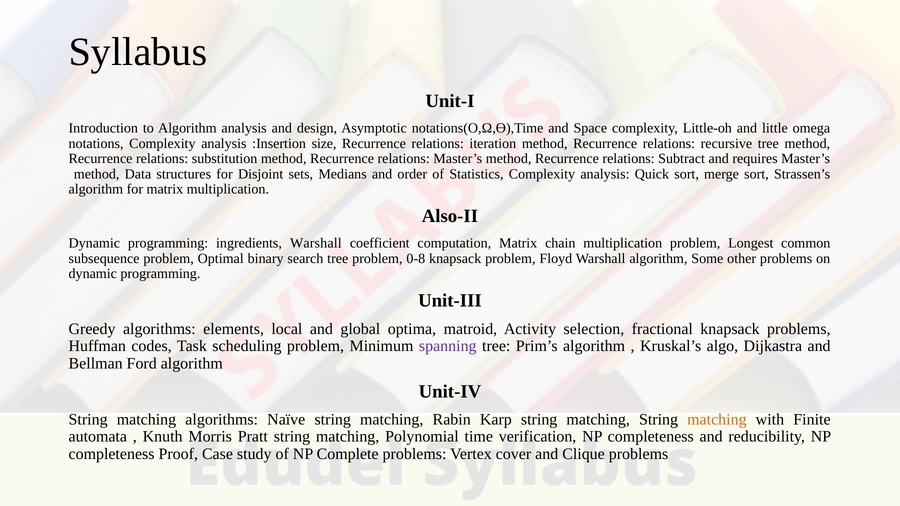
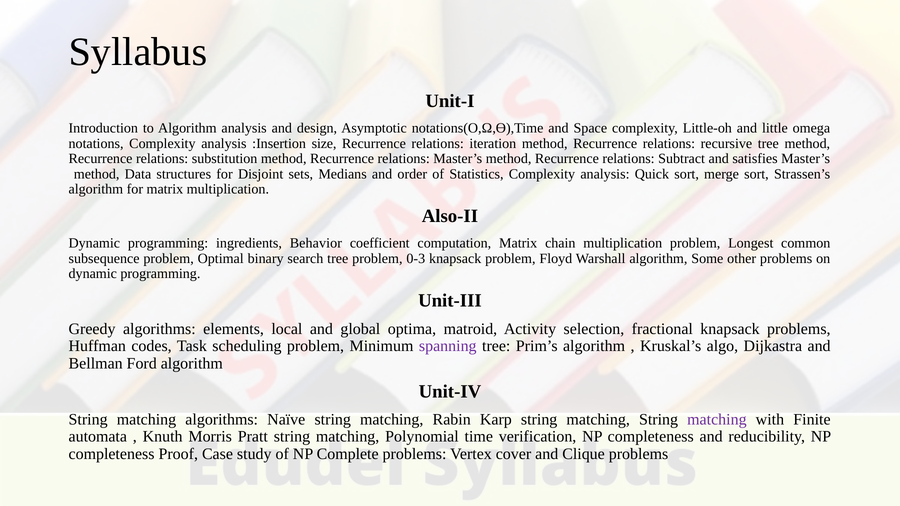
requires: requires -> satisfies
ingredients Warshall: Warshall -> Behavior
0-8: 0-8 -> 0-3
matching at (717, 420) colour: orange -> purple
